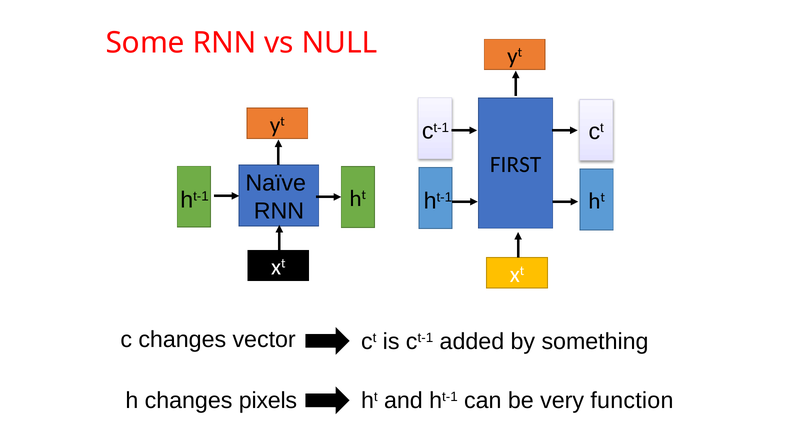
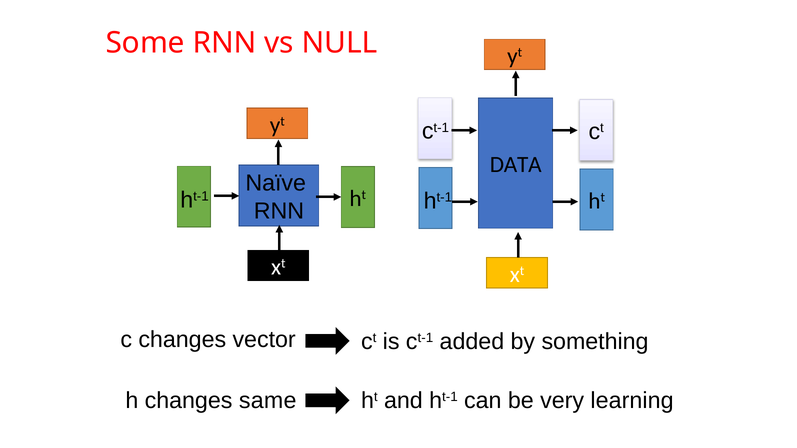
FIRST: FIRST -> DATA
pixels: pixels -> same
function: function -> learning
